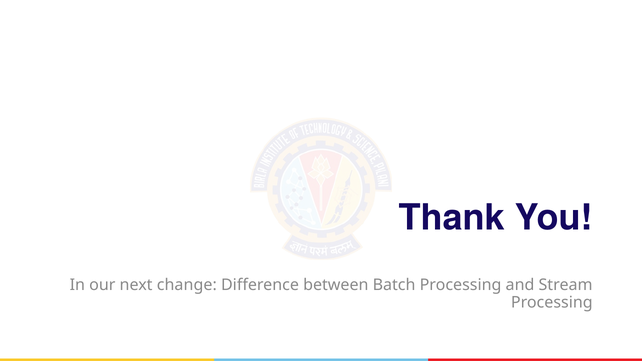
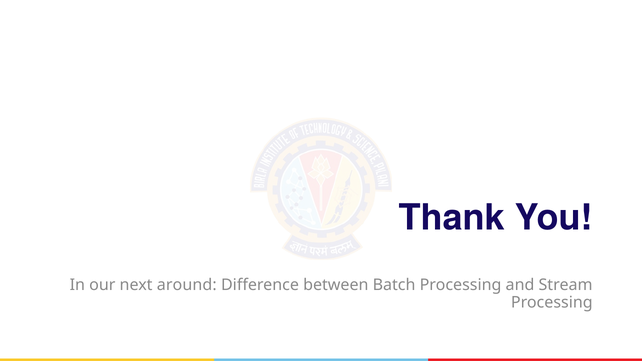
change: change -> around
